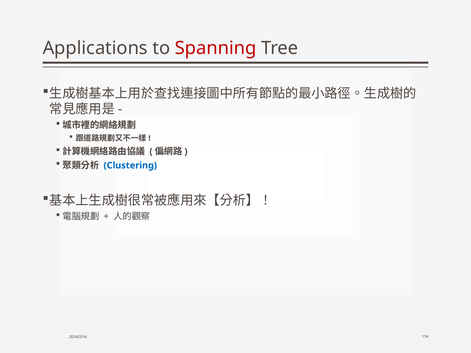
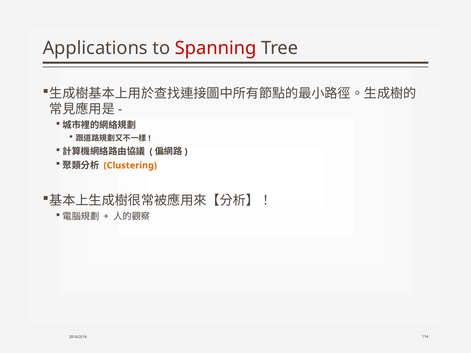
Clustering colour: blue -> orange
